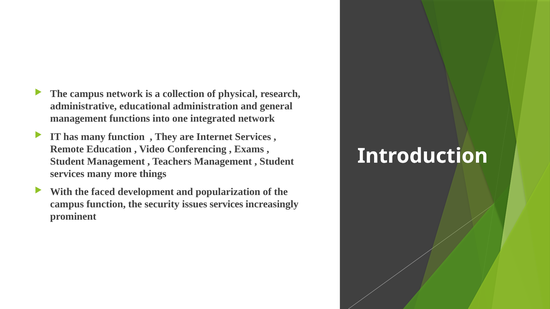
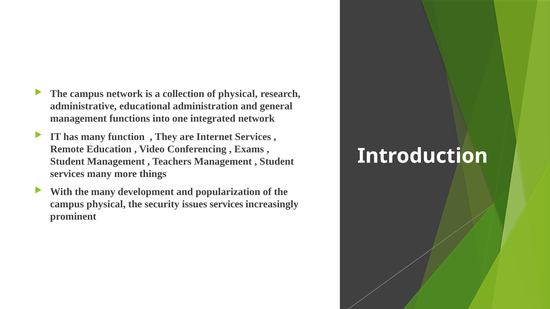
the faced: faced -> many
campus function: function -> physical
